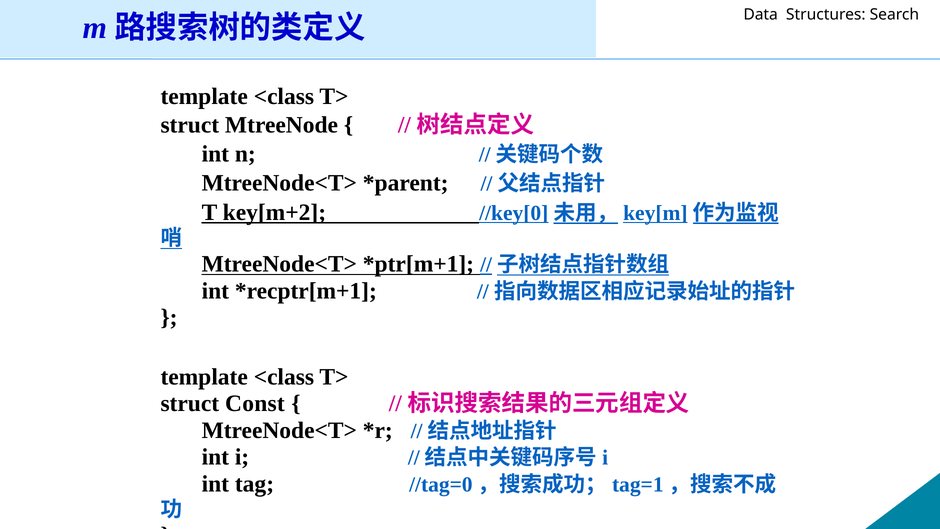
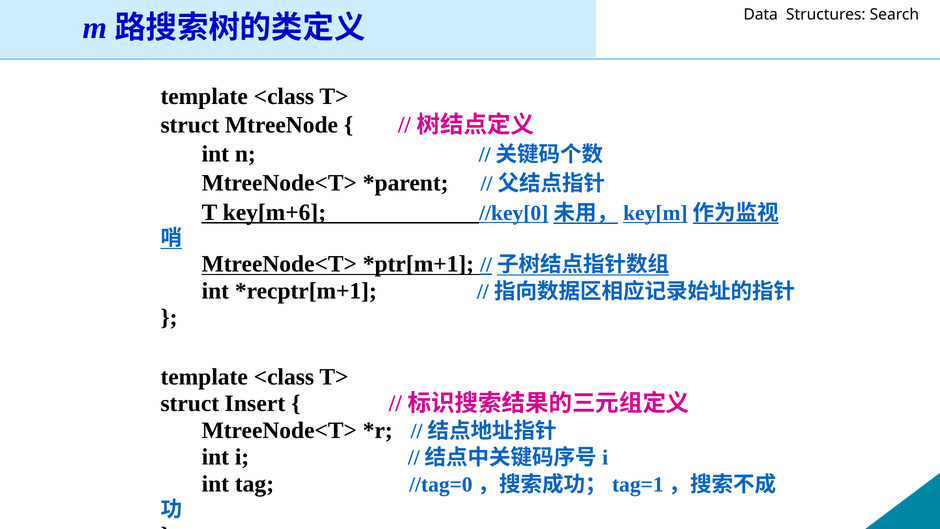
key[m+2: key[m+2 -> key[m+6
Const: Const -> Insert
